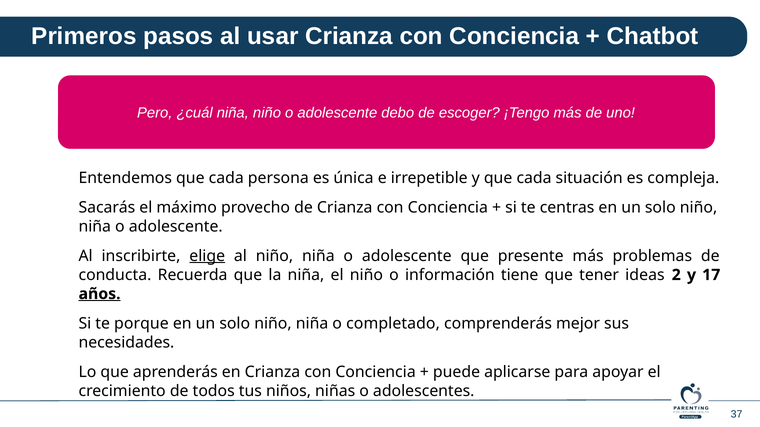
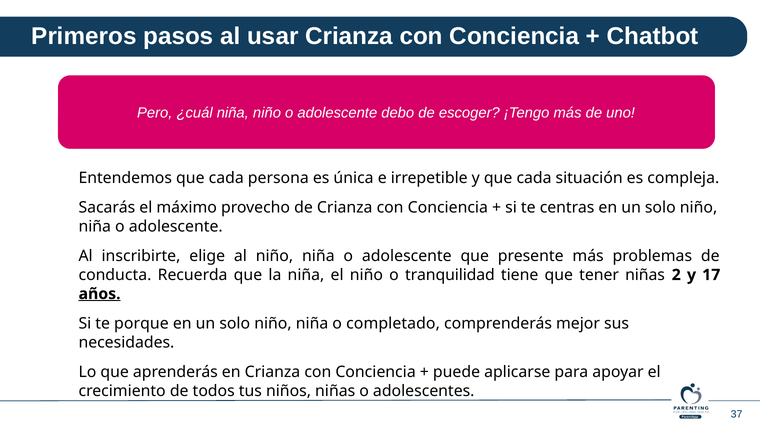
elige underline: present -> none
información: información -> tranquilidad
tener ideas: ideas -> niñas
